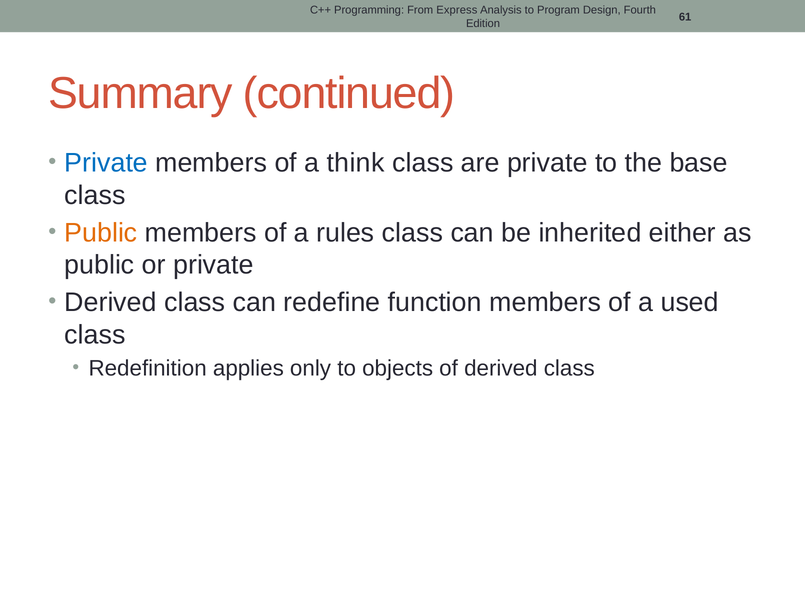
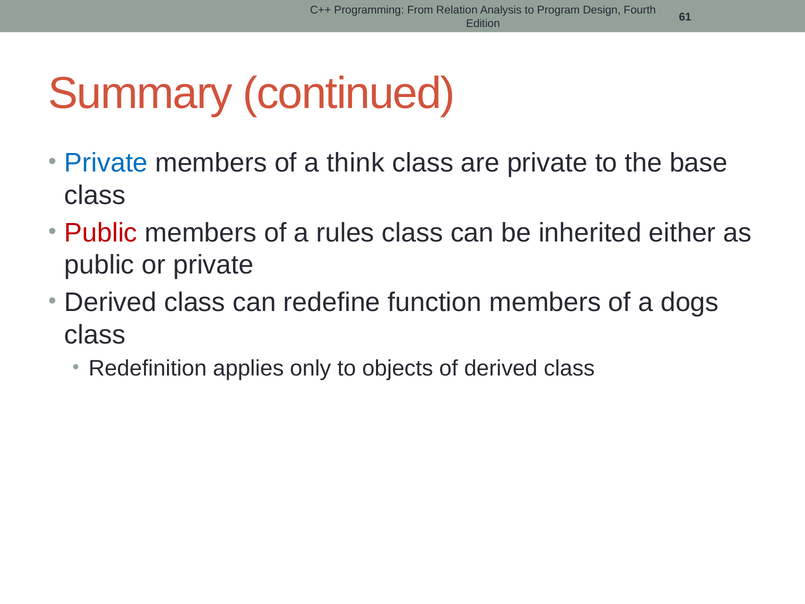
Express: Express -> Relation
Public at (101, 233) colour: orange -> red
used: used -> dogs
